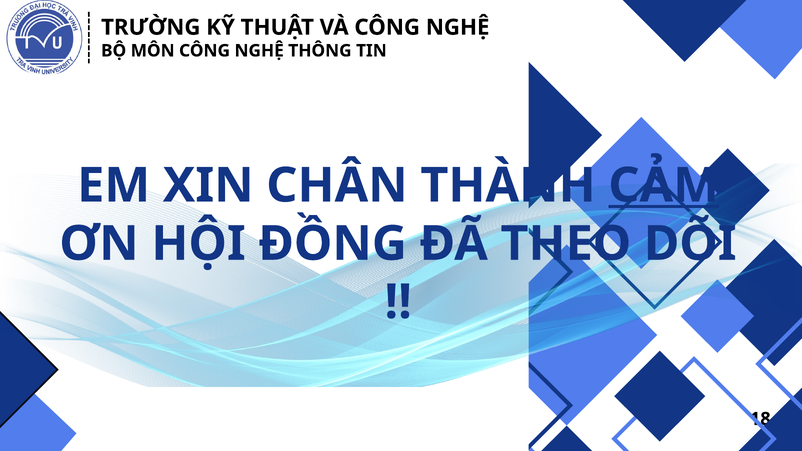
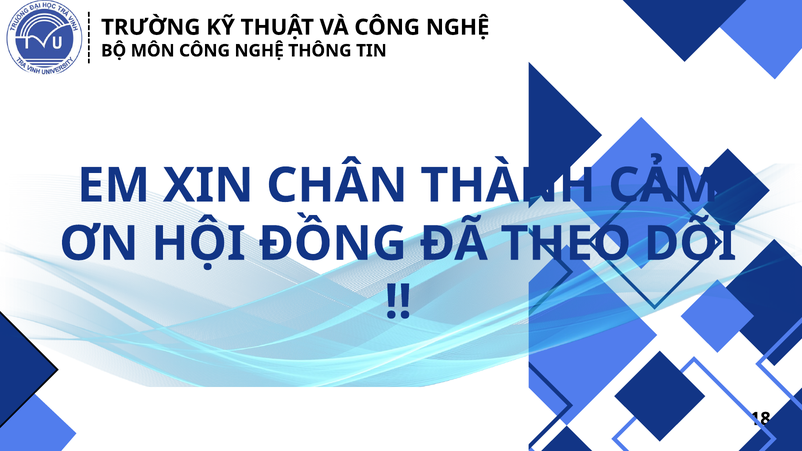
CẢM underline: present -> none
